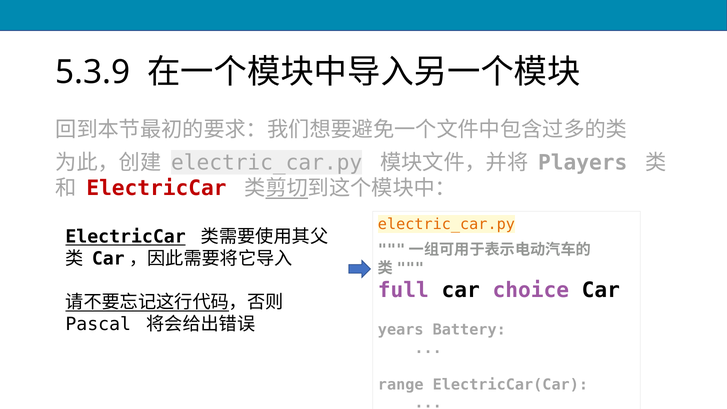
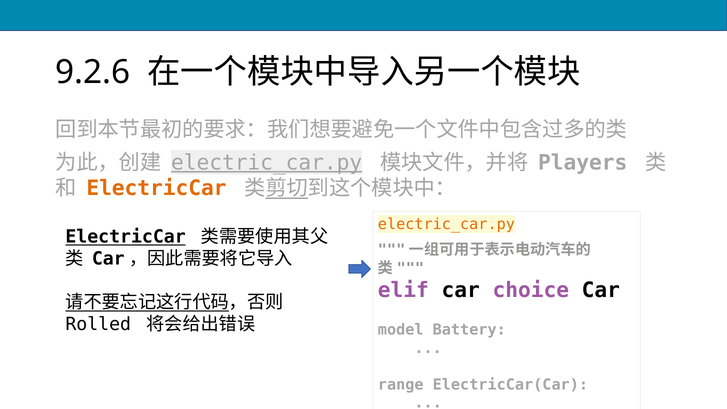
5.3.9: 5.3.9 -> 9.2.6
electric_car.py at (267, 163) underline: none -> present
ElectricCar at (156, 188) colour: red -> orange
full: full -> elif
Pascal: Pascal -> Rolled
years: years -> model
